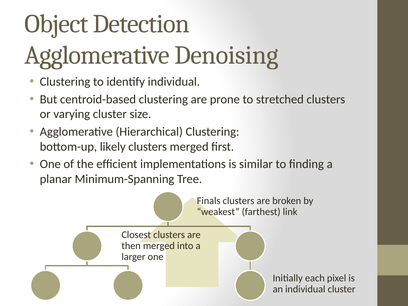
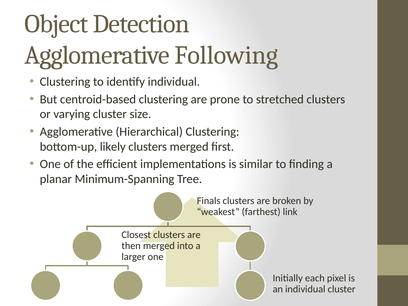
Denoising: Denoising -> Following
